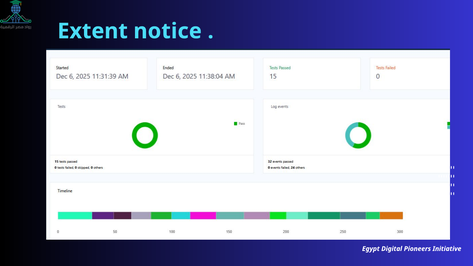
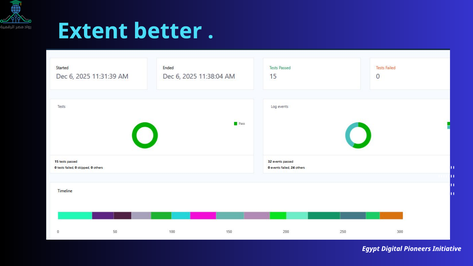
notice: notice -> better
